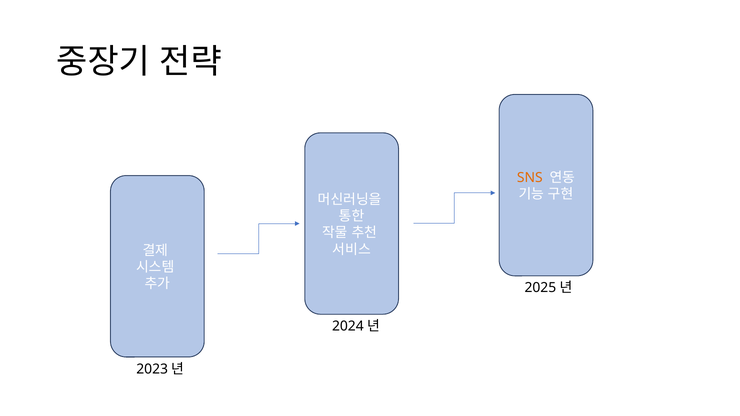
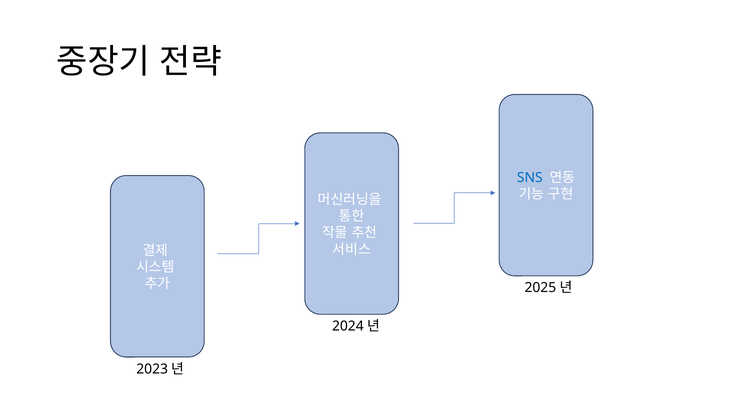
SNS colour: orange -> blue
